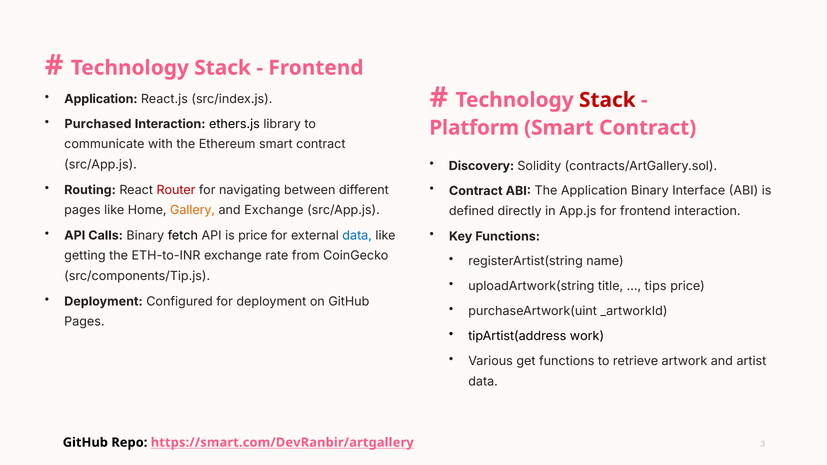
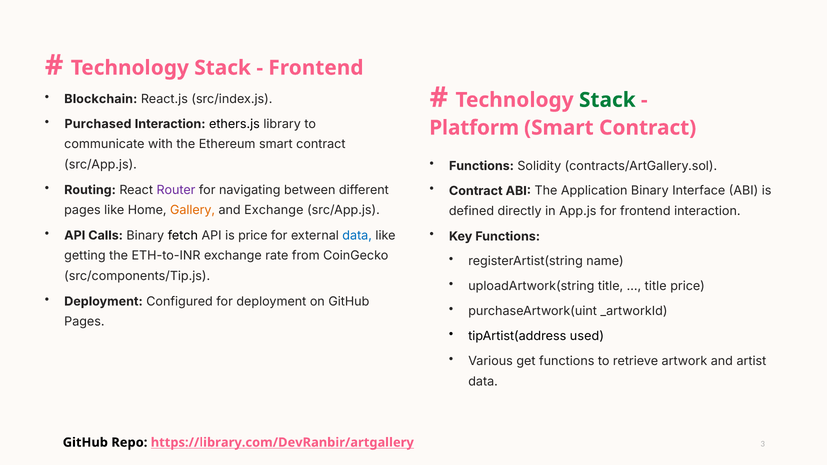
Application at (101, 99): Application -> Blockchain
Stack at (607, 100) colour: red -> green
Discovery at (481, 166): Discovery -> Functions
Router colour: red -> purple
tips at (656, 286): tips -> title
work: work -> used
https://smart.com/DevRanbir/artgallery: https://smart.com/DevRanbir/artgallery -> https://library.com/DevRanbir/artgallery
